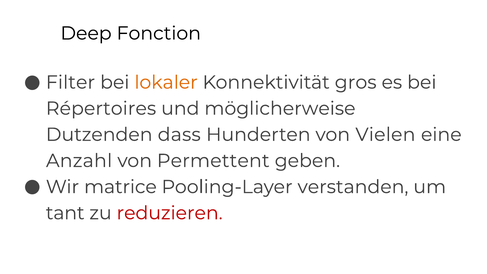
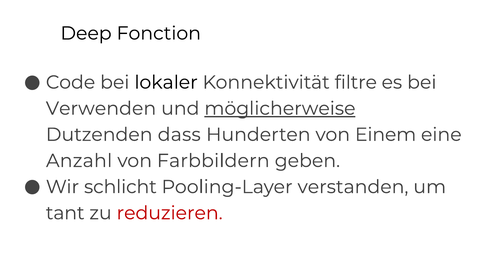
Filter: Filter -> Code
lokaler colour: orange -> black
gros: gros -> filtre
Répertoires: Répertoires -> Verwenden
möglicherweise underline: none -> present
Vielen: Vielen -> Einem
Permettent: Permettent -> Farbbildern
matrice: matrice -> schlicht
